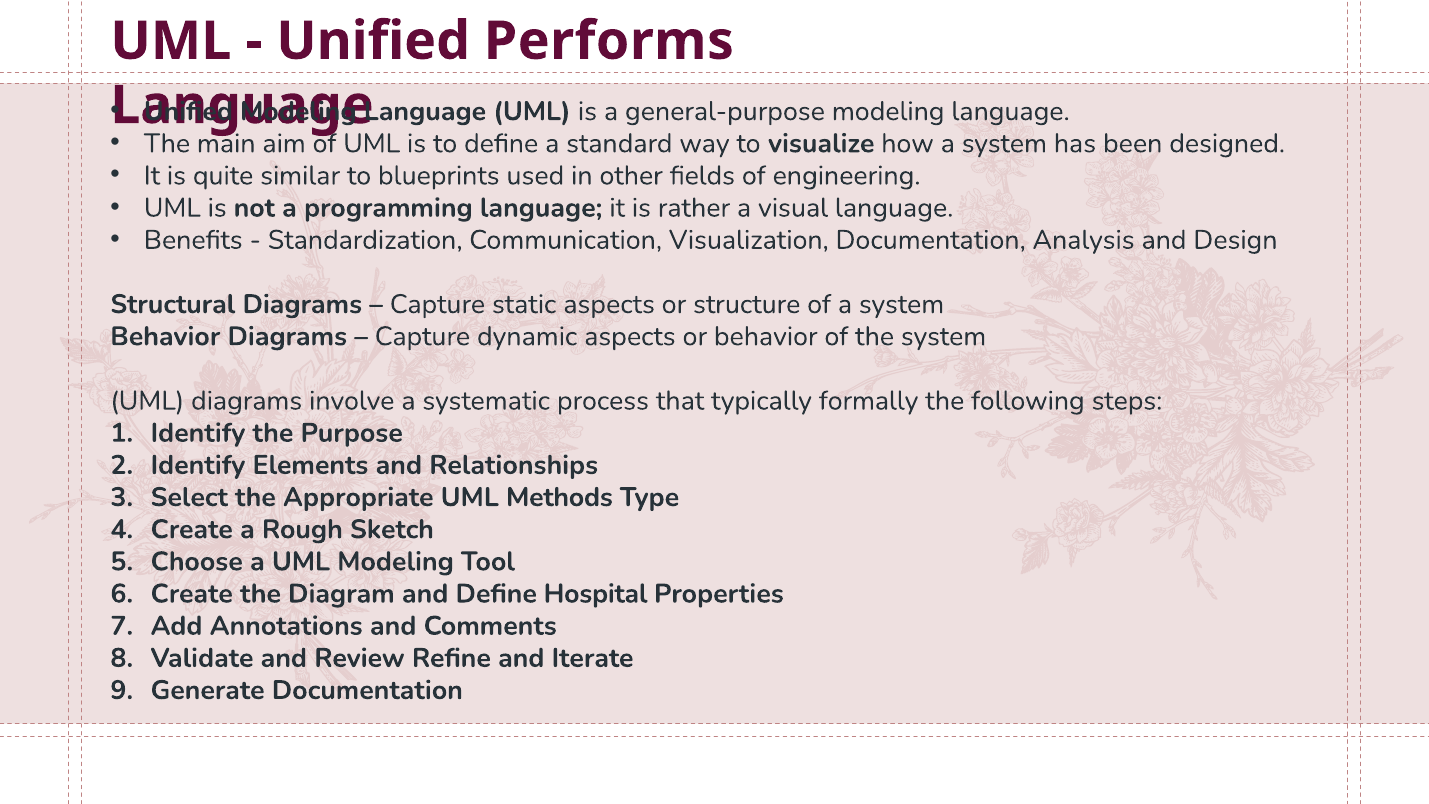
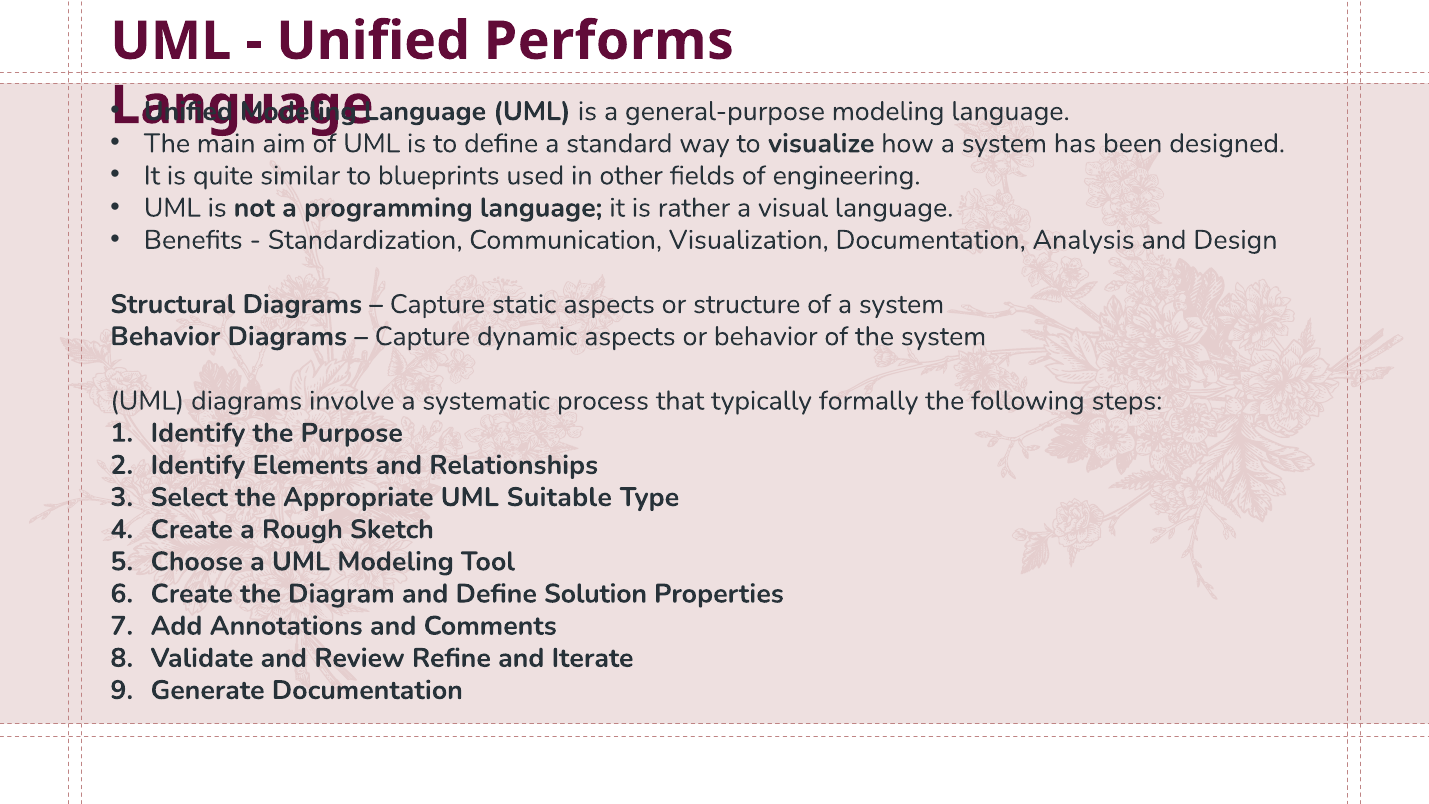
Methods: Methods -> Suitable
Hospital: Hospital -> Solution
